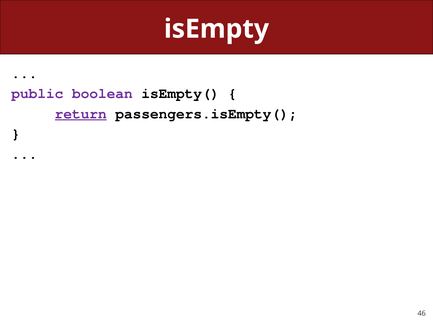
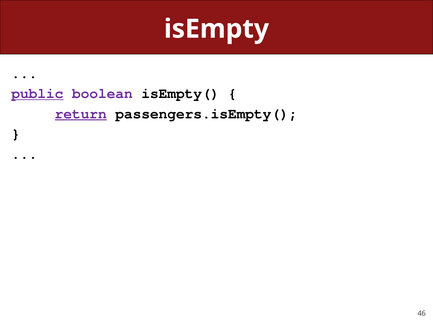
public underline: none -> present
